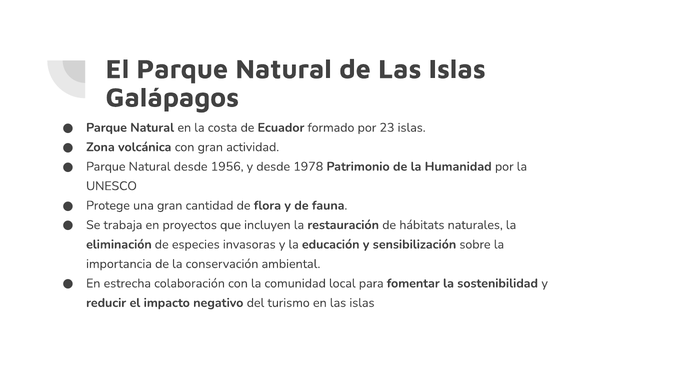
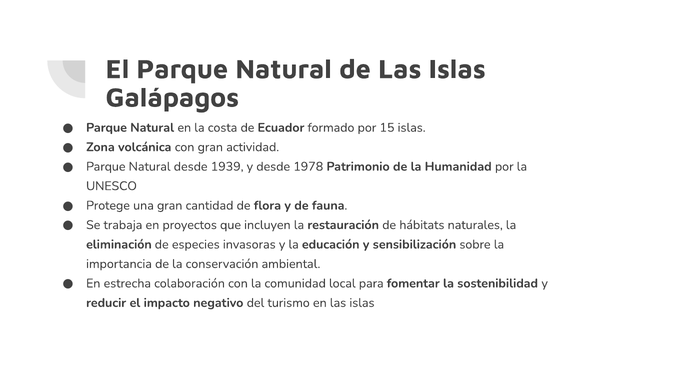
23: 23 -> 15
1956: 1956 -> 1939
